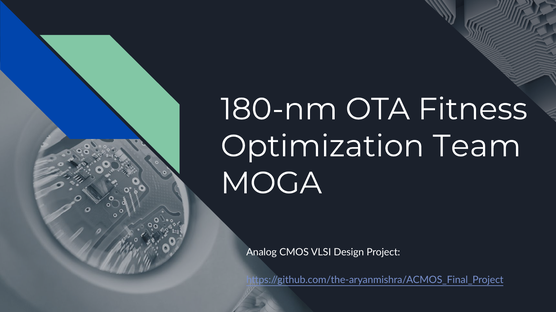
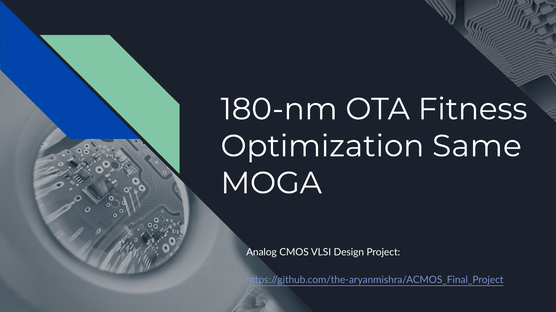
Team: Team -> Same
